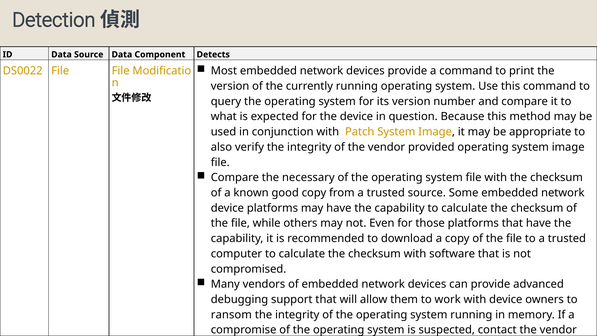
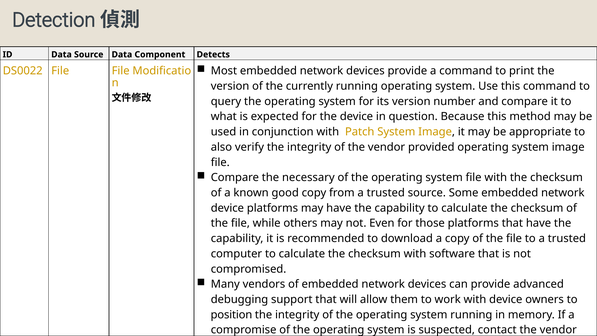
ransom: ransom -> position
